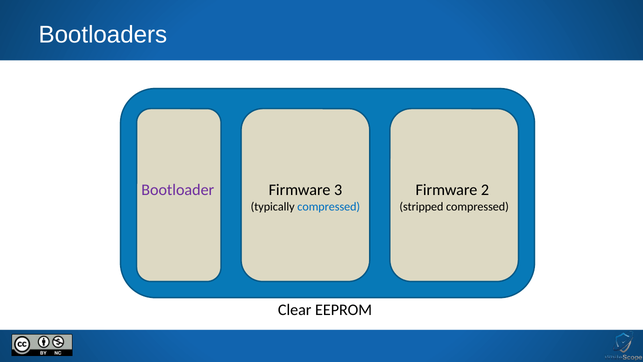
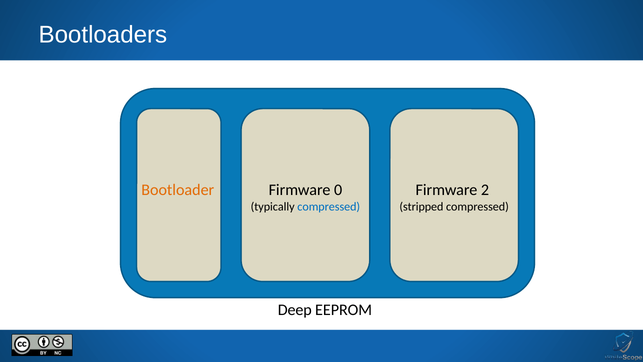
Bootloader colour: purple -> orange
3: 3 -> 0
Clear: Clear -> Deep
